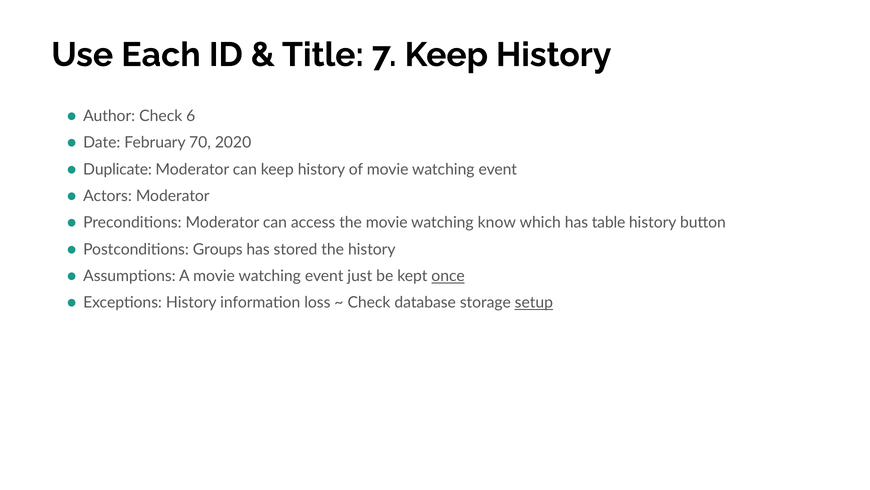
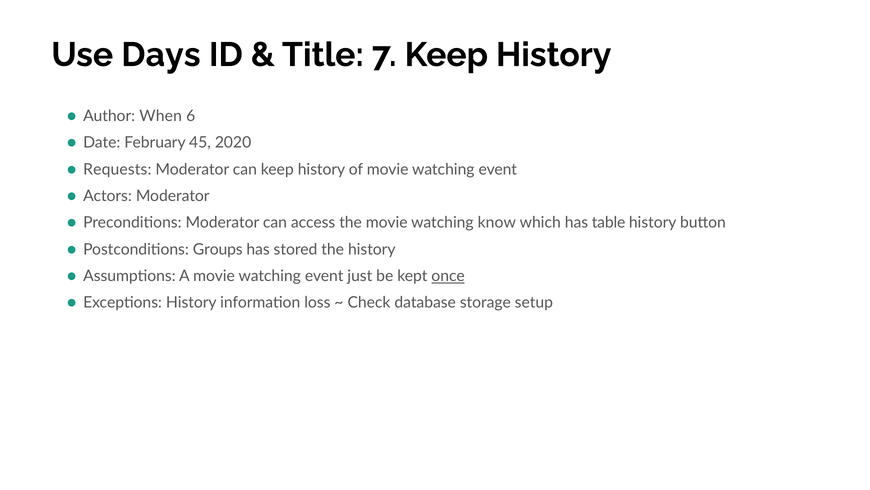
Each: Each -> Days
Author Check: Check -> When
70: 70 -> 45
Duplicate: Duplicate -> Requests
setup underline: present -> none
